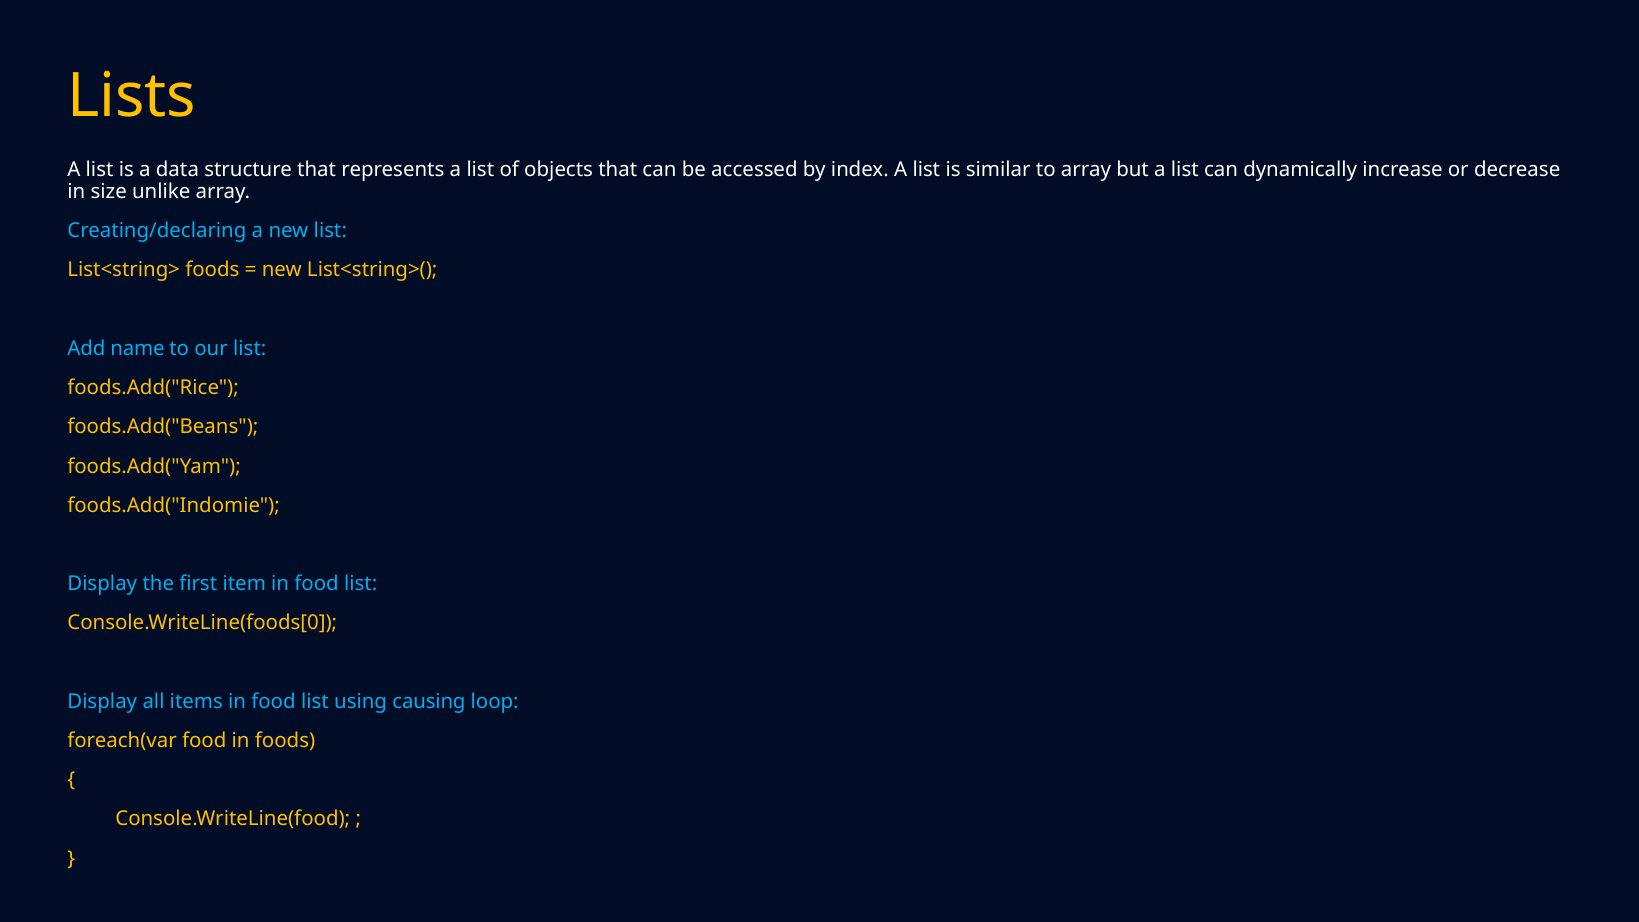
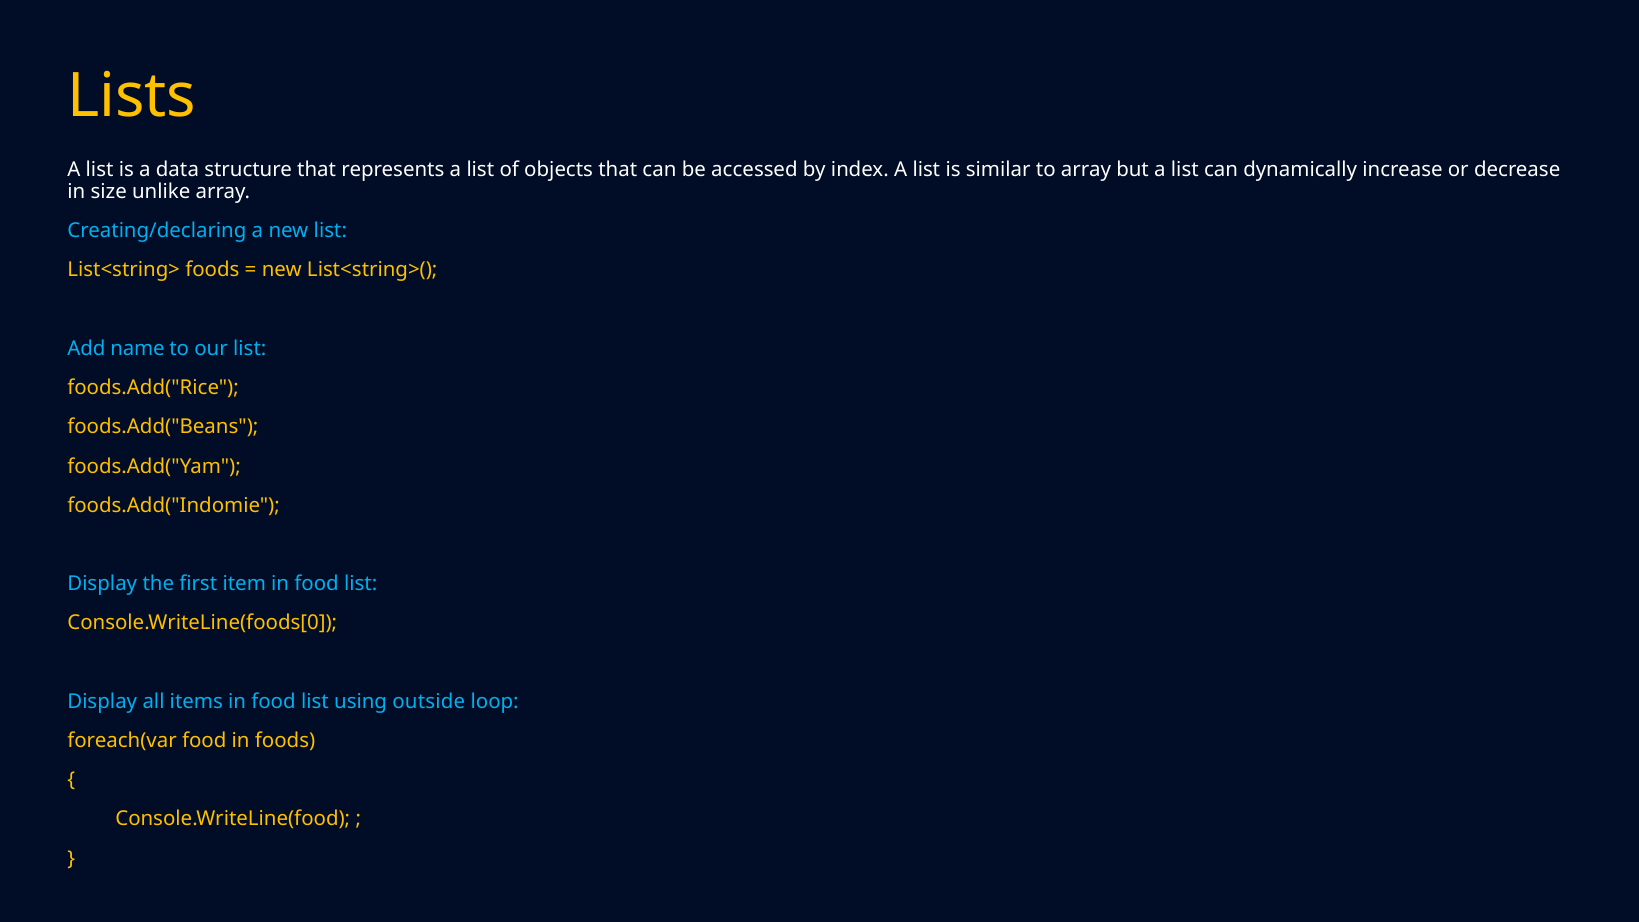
causing: causing -> outside
